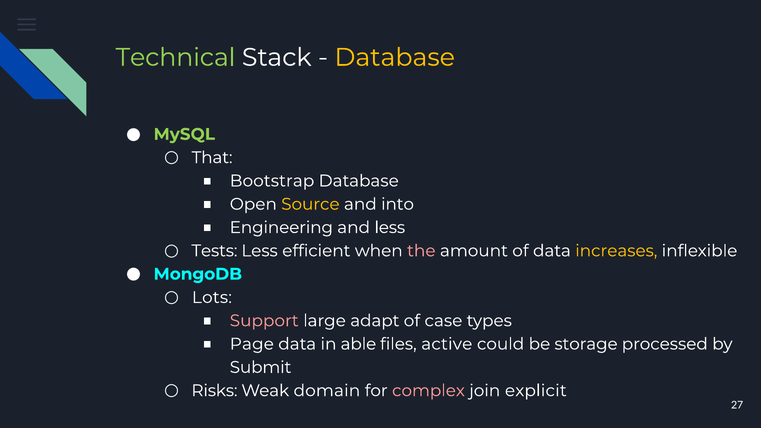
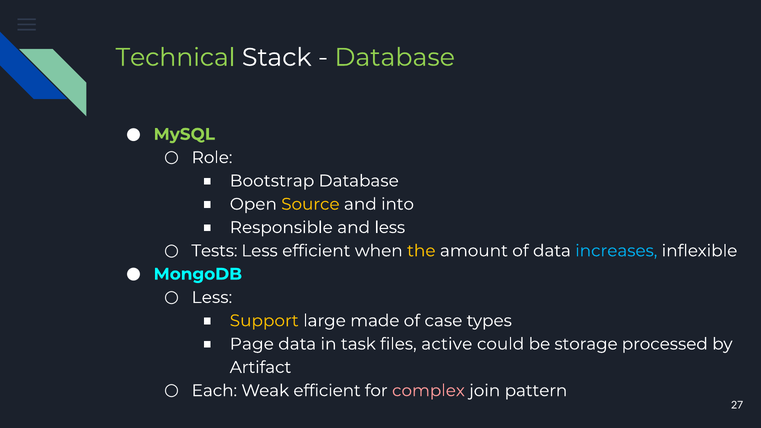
Database at (395, 57) colour: yellow -> light green
That: That -> Role
Engineering: Engineering -> Responsible
the colour: pink -> yellow
increases colour: yellow -> light blue
Lots at (212, 297): Lots -> Less
Support colour: pink -> yellow
adapt: adapt -> made
able: able -> task
Submit: Submit -> Artifact
Risks: Risks -> Each
Weak domain: domain -> efficient
explicit: explicit -> pattern
